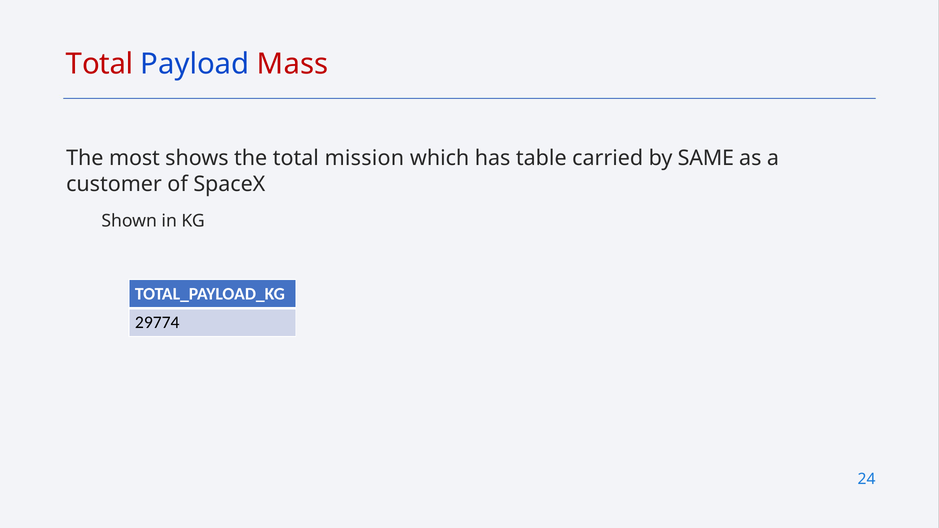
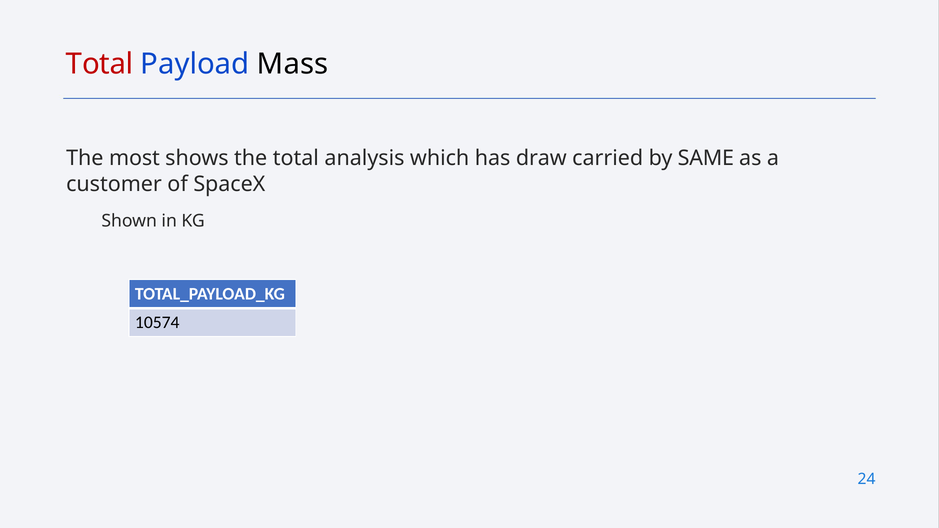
Mass colour: red -> black
mission: mission -> analysis
table: table -> draw
29774: 29774 -> 10574
